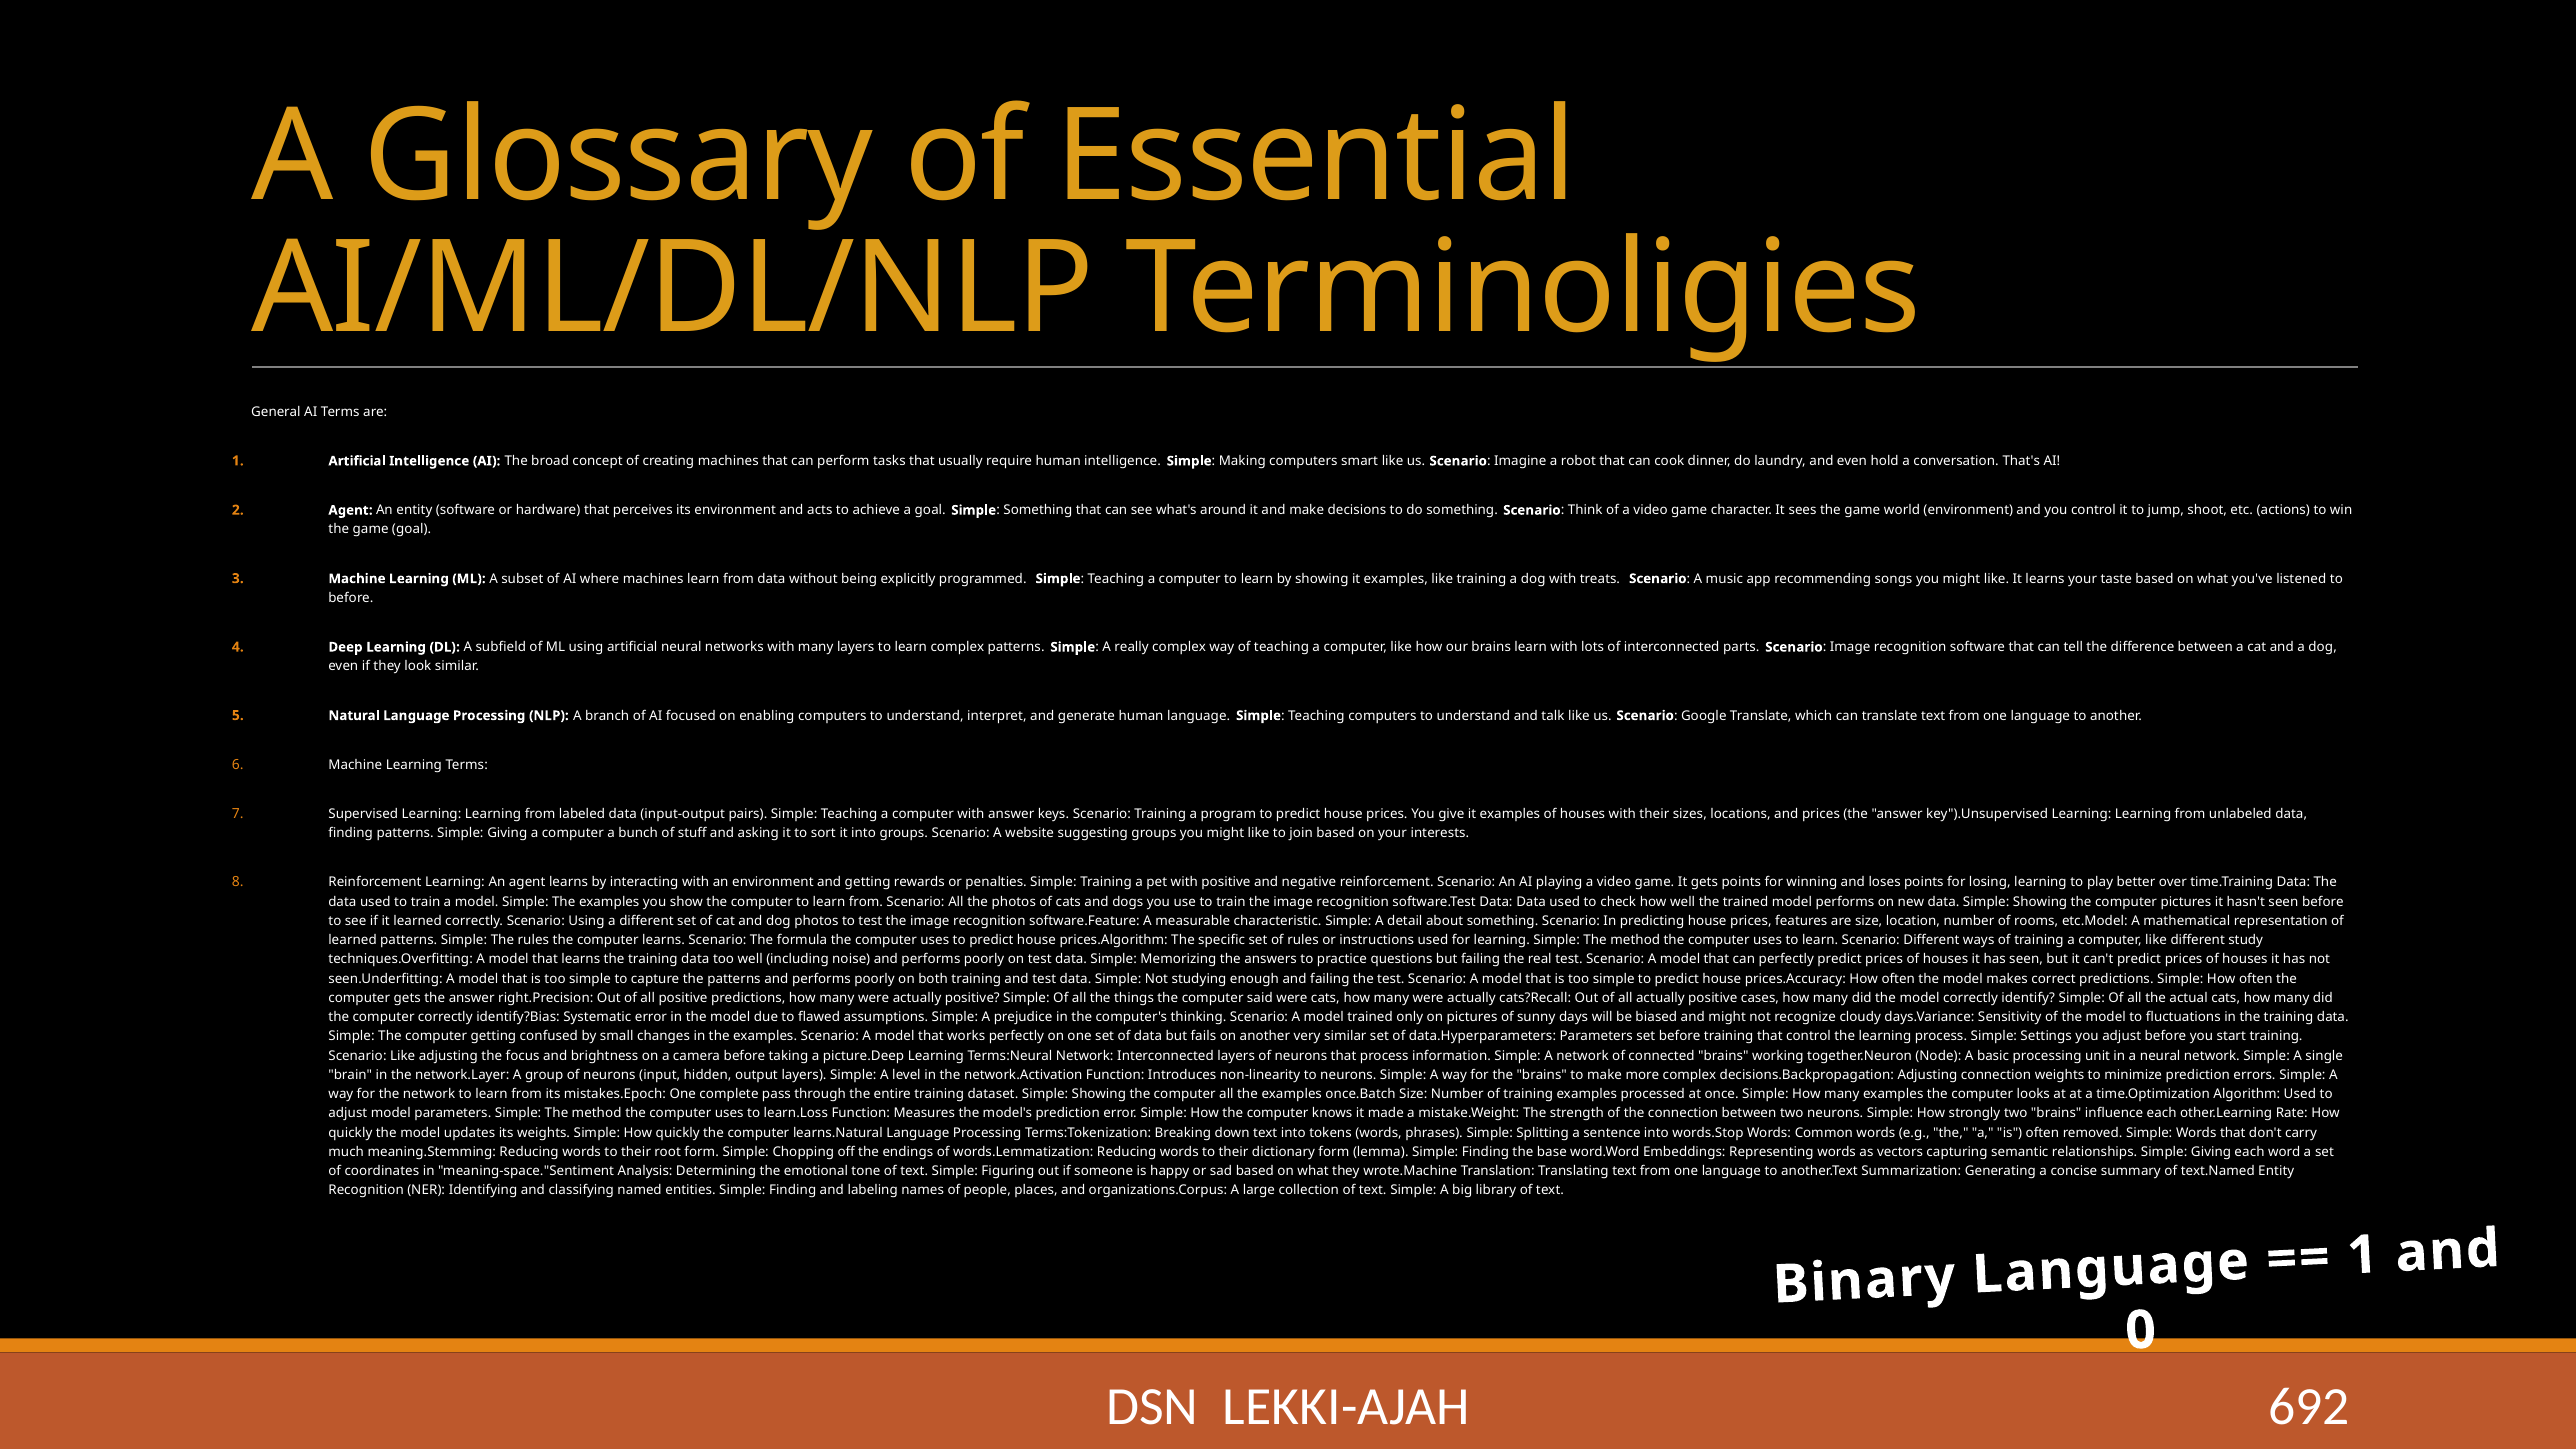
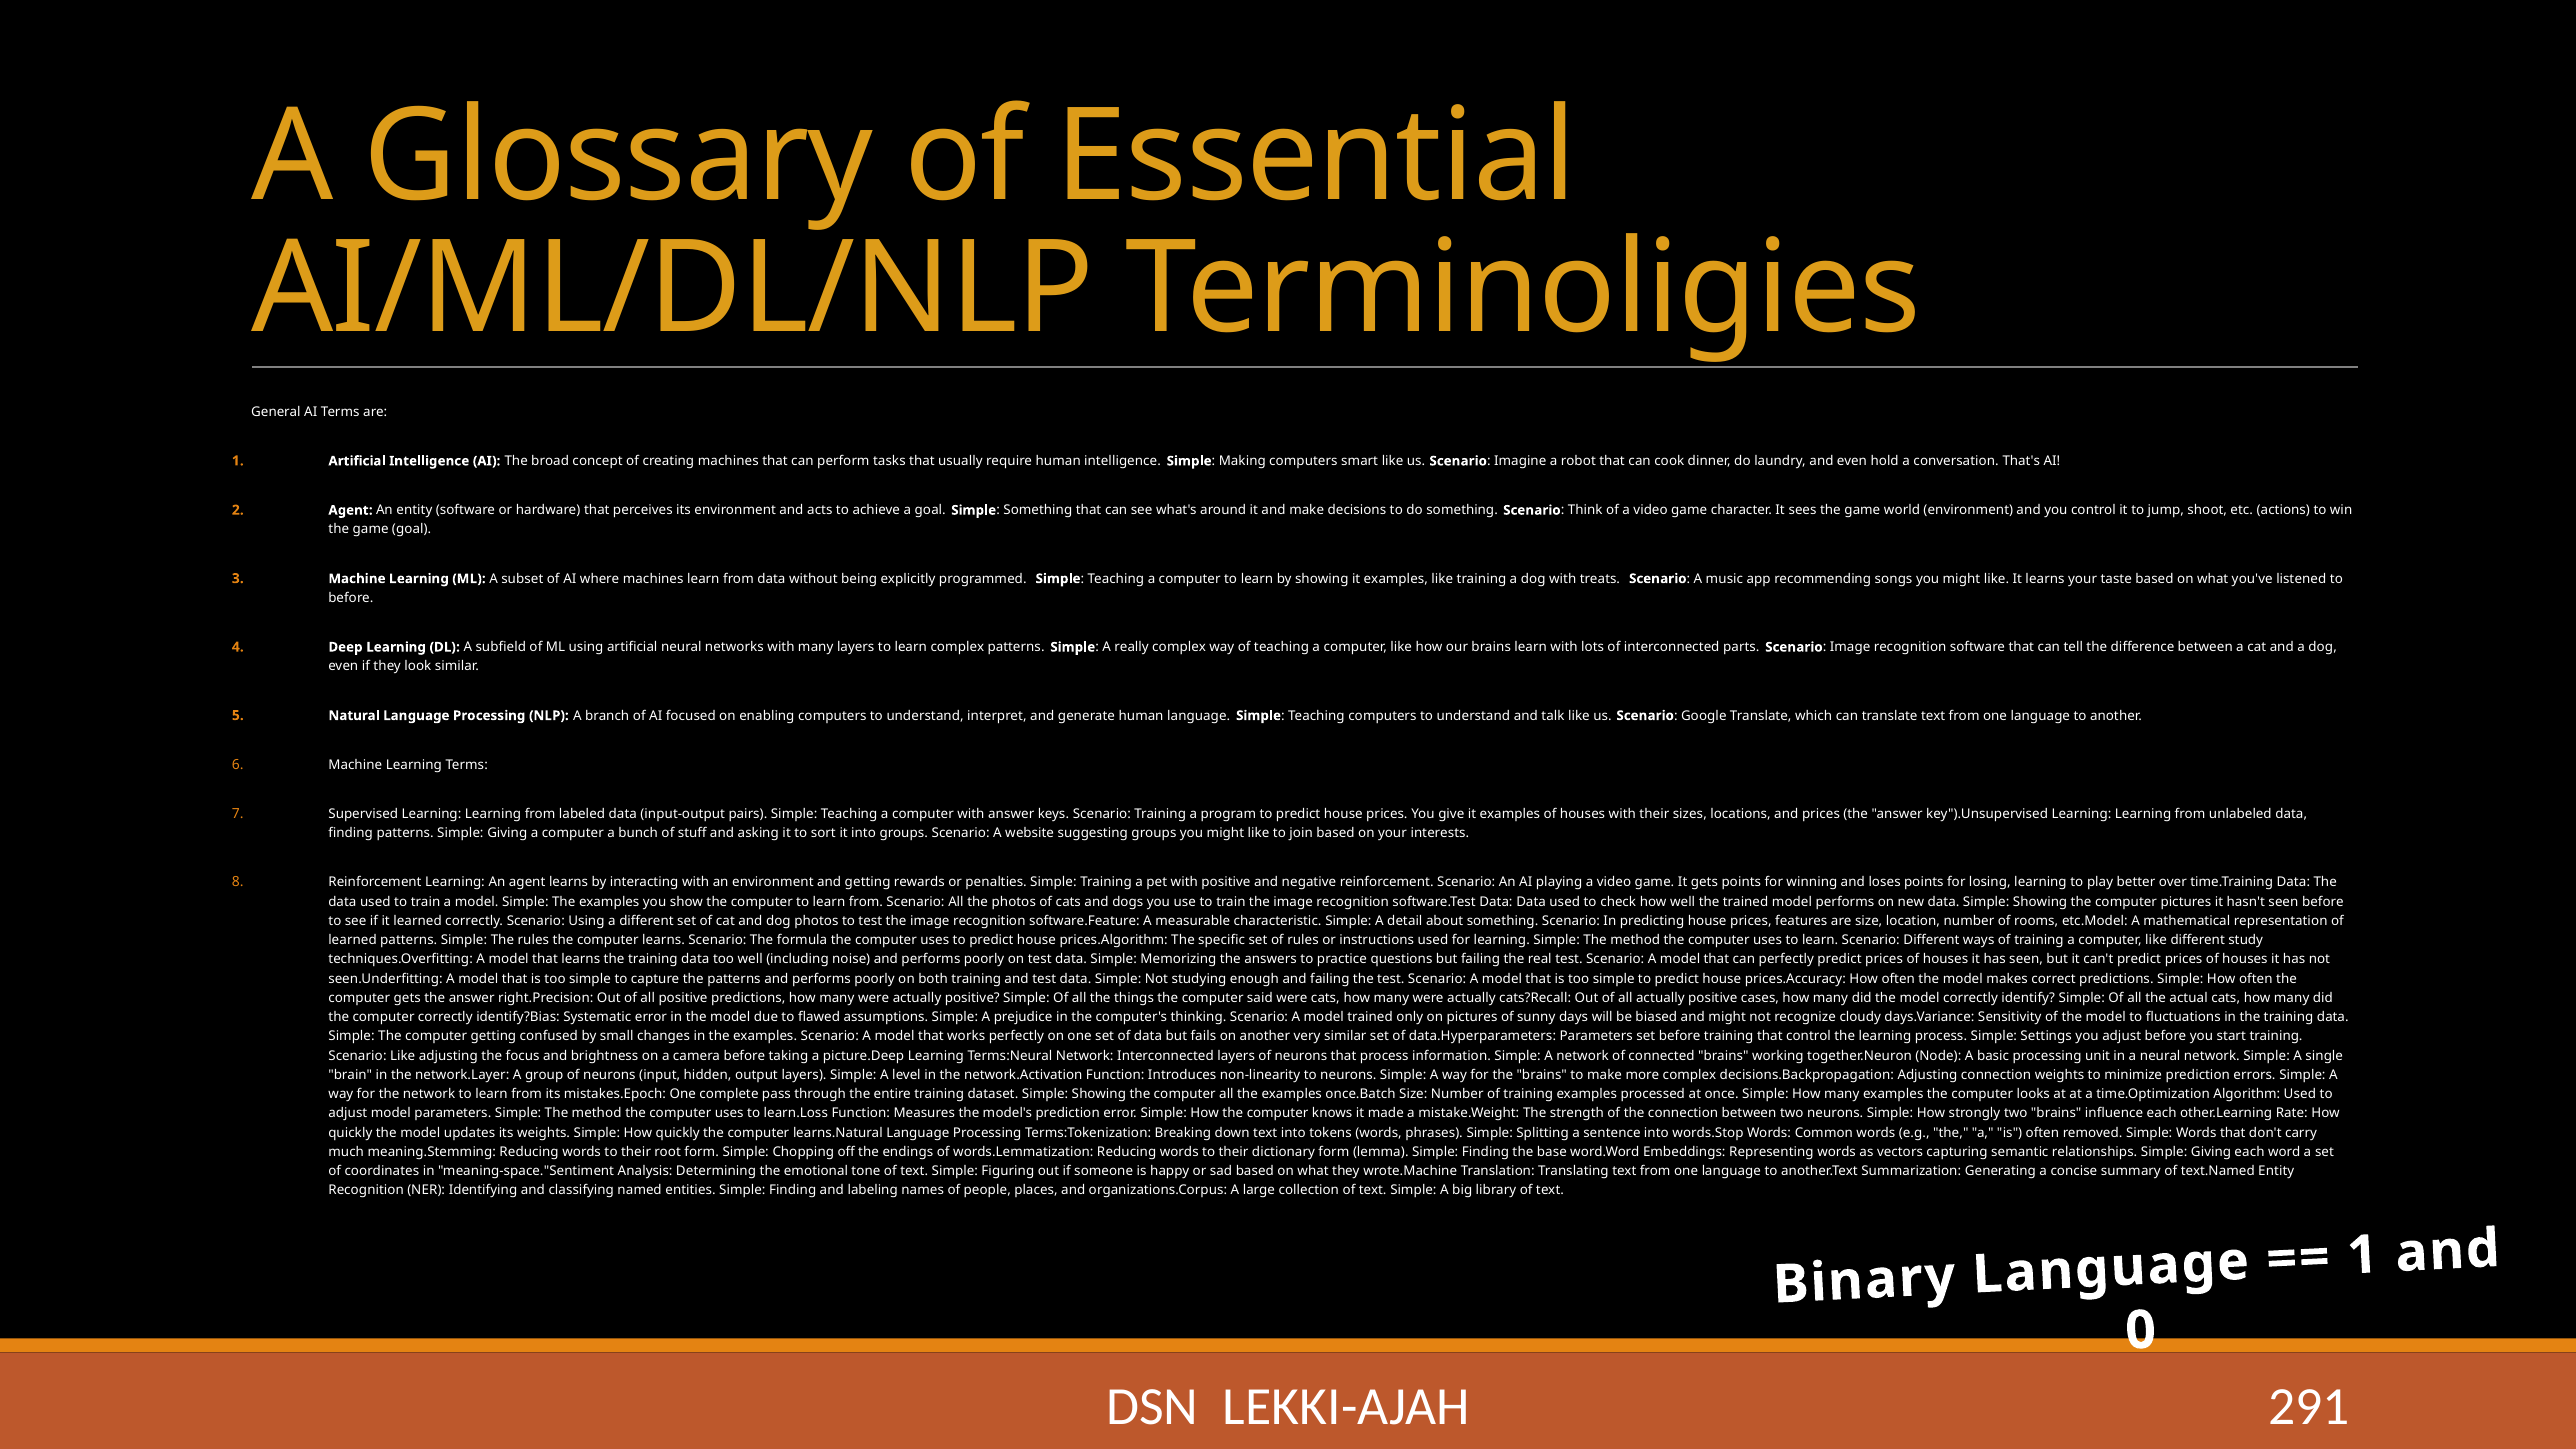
692: 692 -> 291
